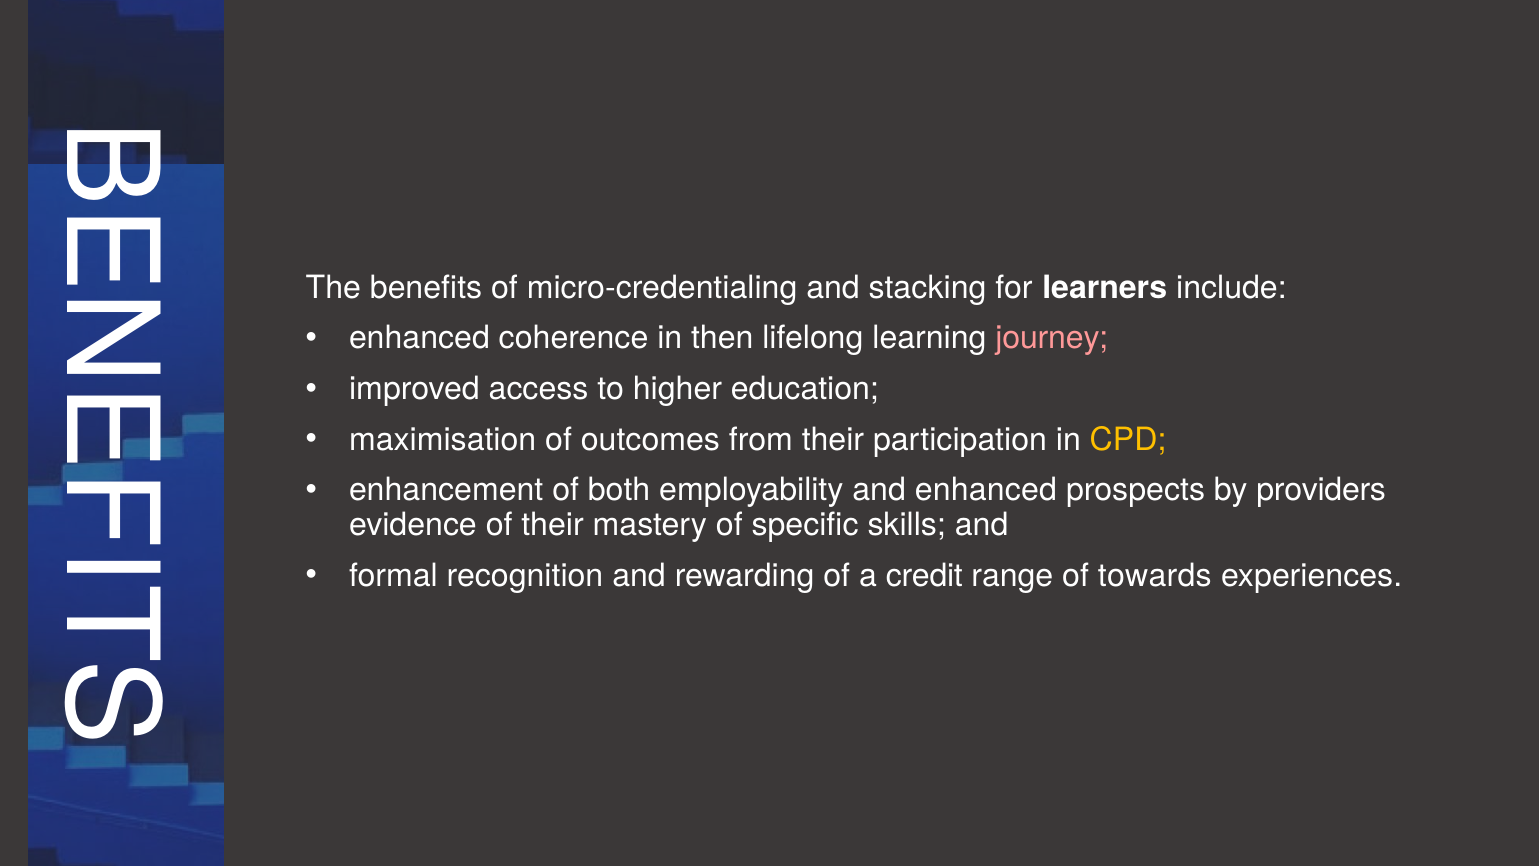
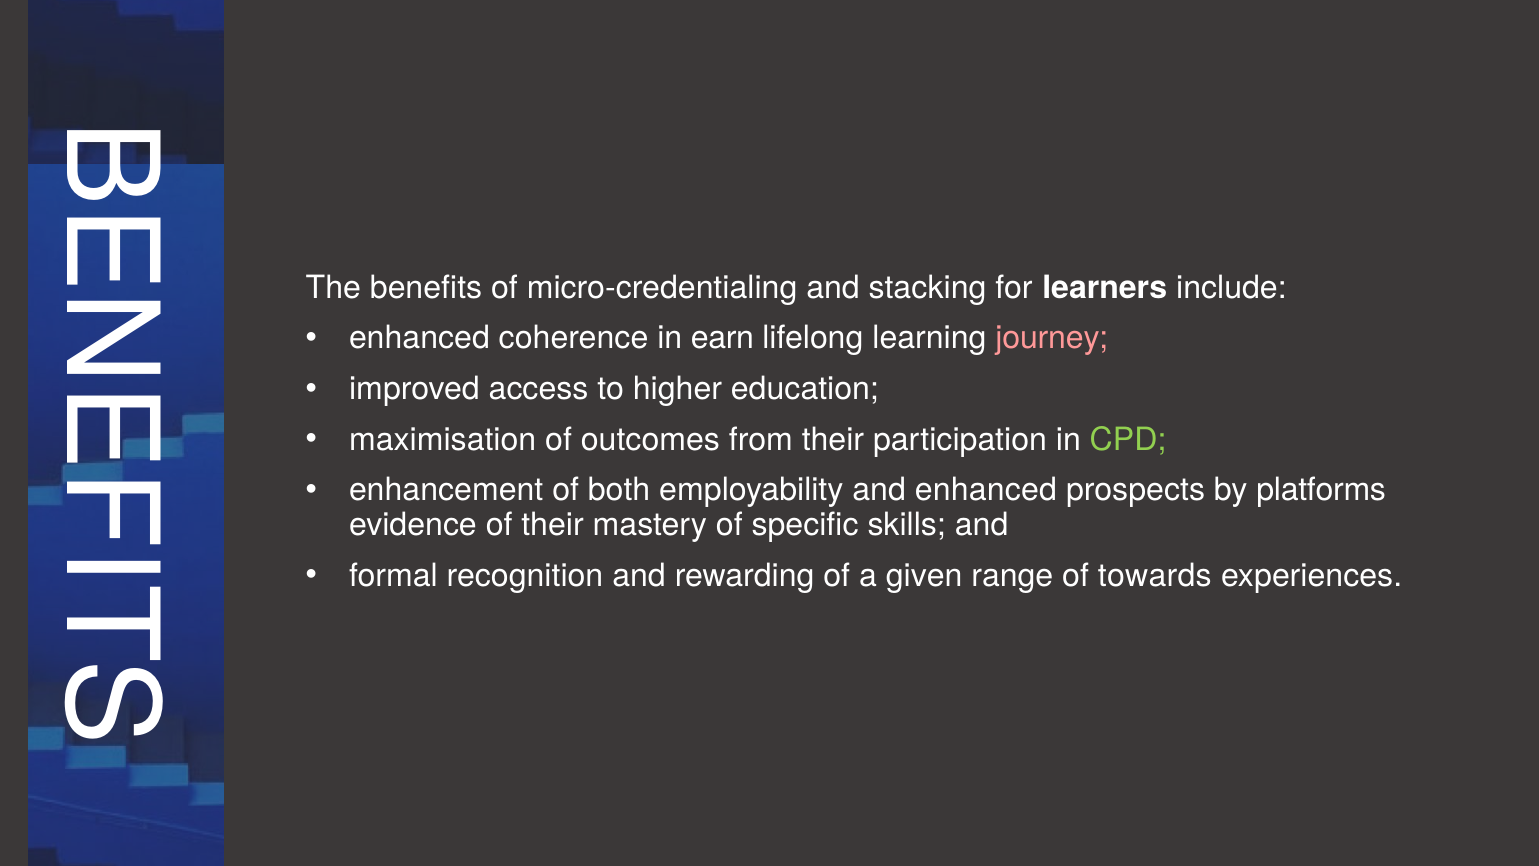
then: then -> earn
CPD colour: yellow -> light green
providers: providers -> platforms
credit: credit -> given
